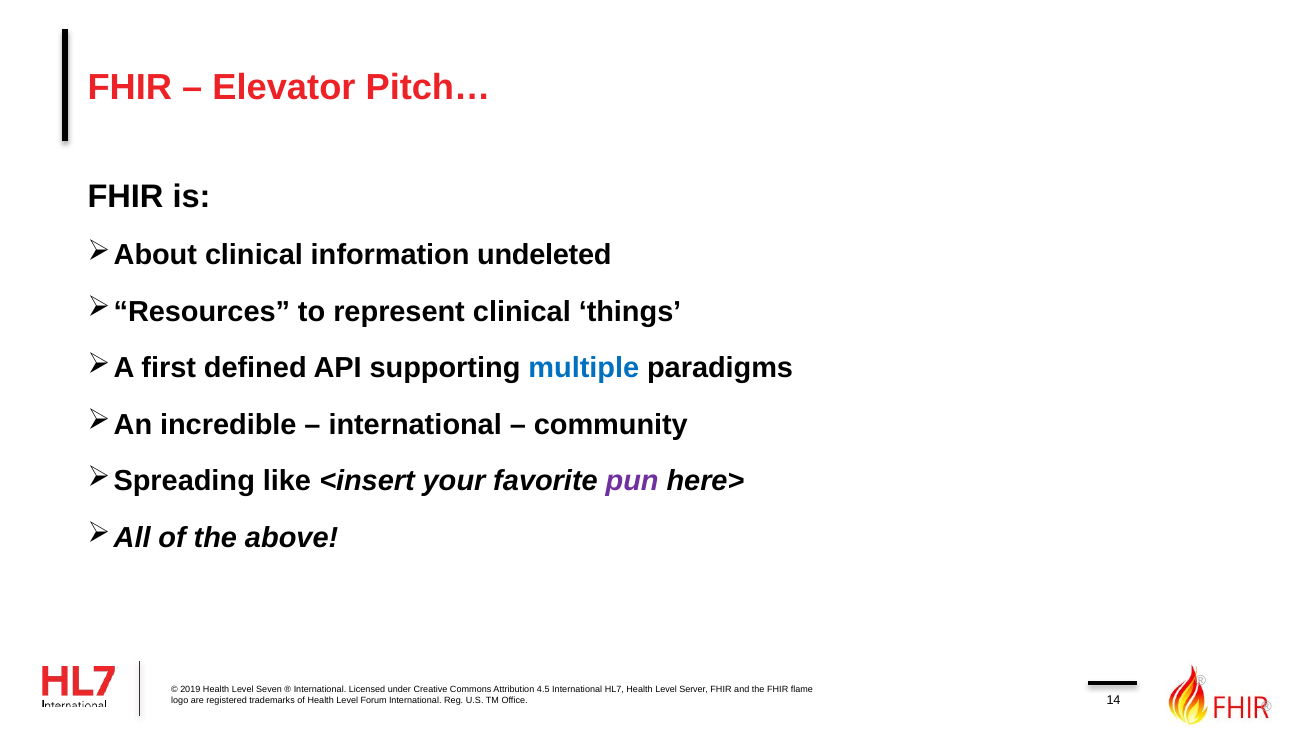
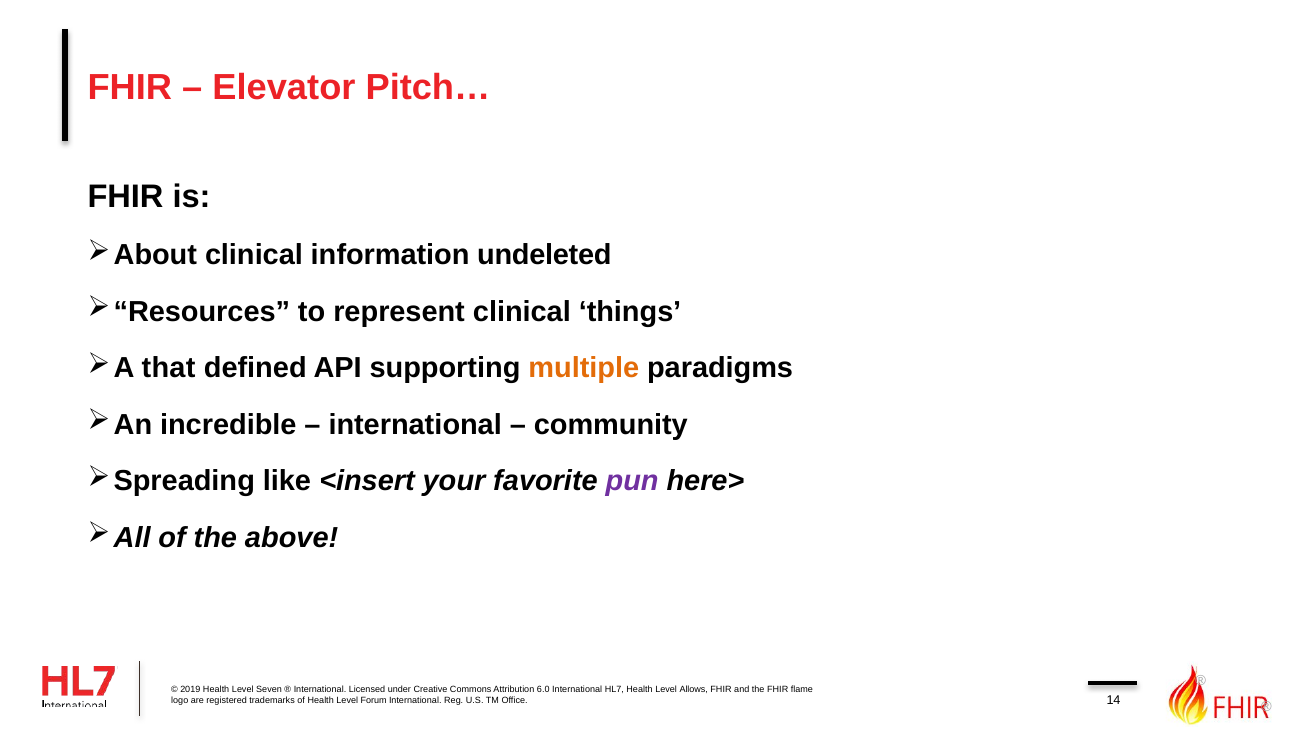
first: first -> that
multiple colour: blue -> orange
4.5: 4.5 -> 6.0
Server: Server -> Allows
